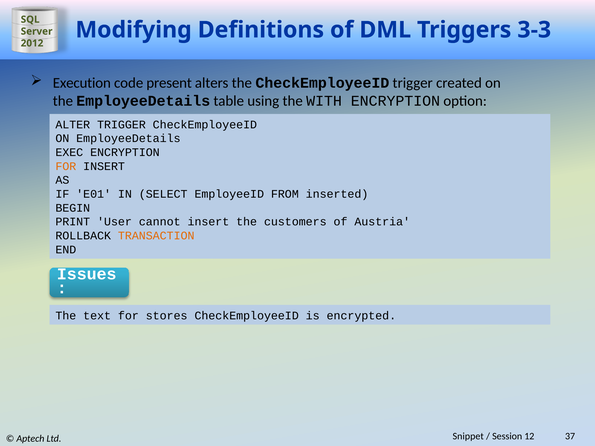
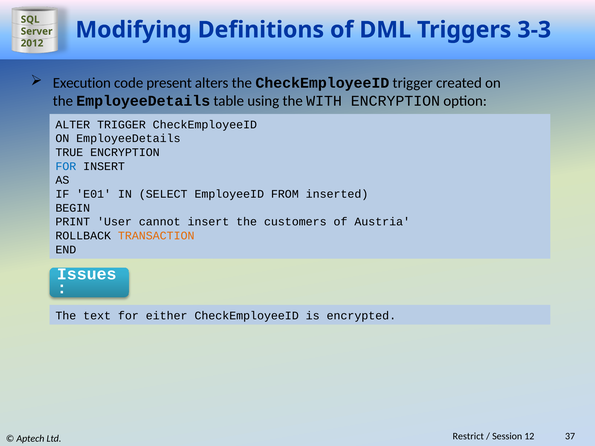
EXEC: EXEC -> TRUE
FOR at (66, 166) colour: orange -> blue
stores: stores -> either
Snippet: Snippet -> Restrict
